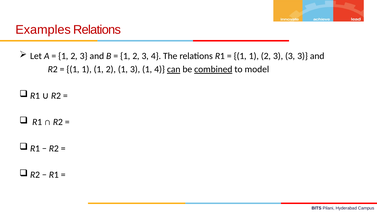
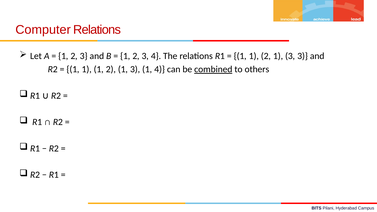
Examples: Examples -> Computer
3 at (278, 56): 3 -> 1
can underline: present -> none
model: model -> others
